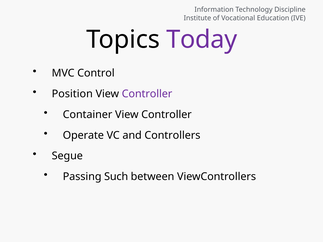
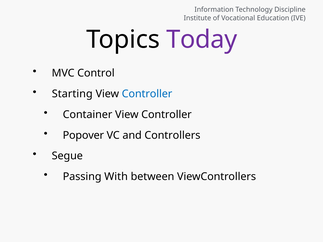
Position: Position -> Starting
Controller at (147, 94) colour: purple -> blue
Operate: Operate -> Popover
Such: Such -> With
